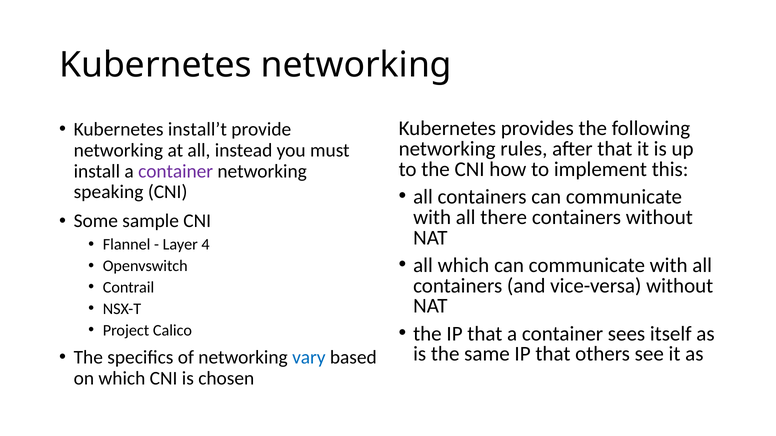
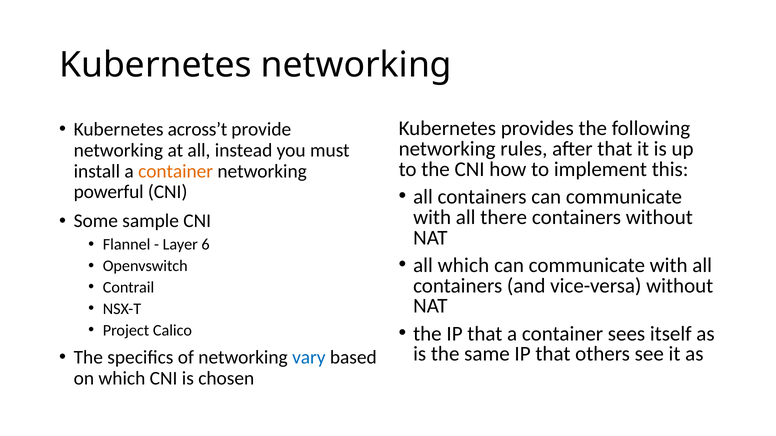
install’t: install’t -> across’t
container at (176, 171) colour: purple -> orange
speaking: speaking -> powerful
4: 4 -> 6
